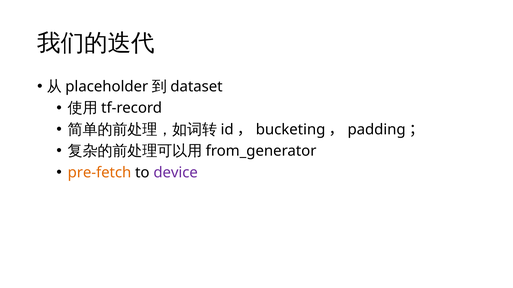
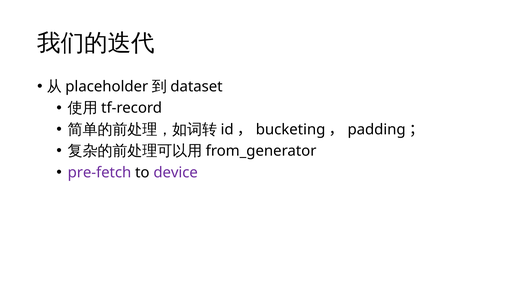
pre-fetch colour: orange -> purple
